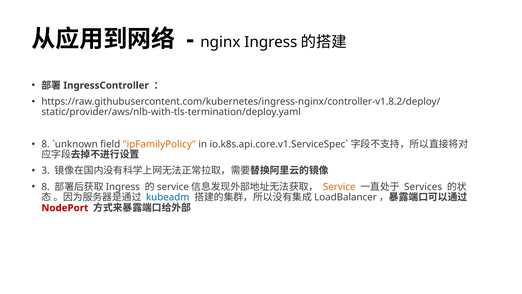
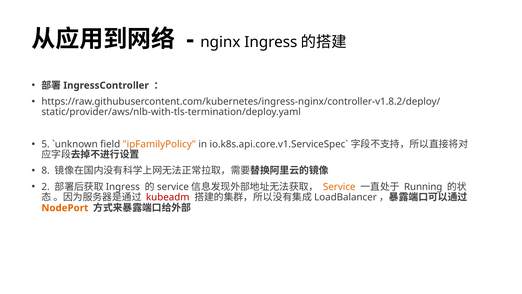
8 at (46, 144): 8 -> 5
3: 3 -> 8
8 at (46, 187): 8 -> 2
Services: Services -> Running
kubeadm colour: blue -> red
NodePort colour: red -> orange
